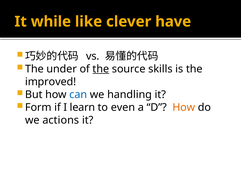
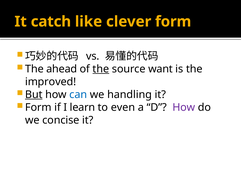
while: while -> catch
clever have: have -> form
under: under -> ahead
skills: skills -> want
But underline: none -> present
How at (184, 108) colour: orange -> purple
actions: actions -> concise
